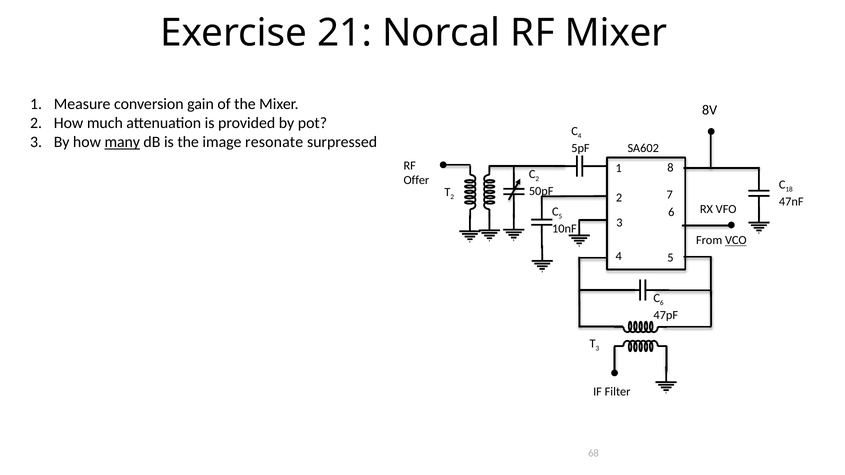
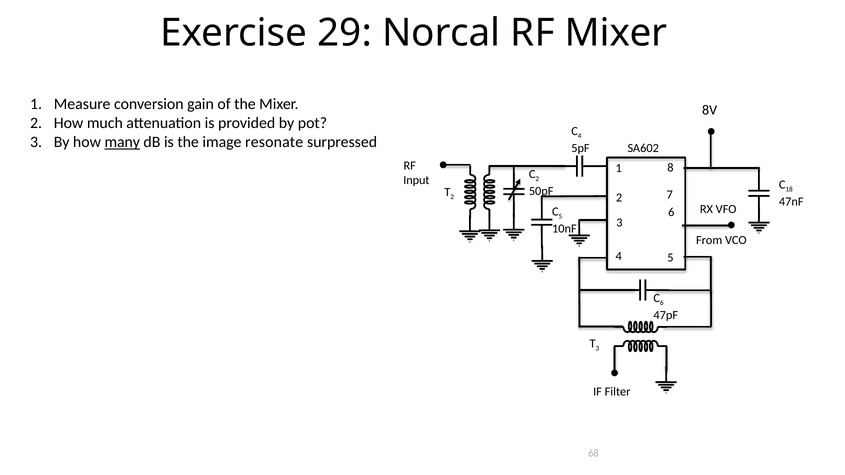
21: 21 -> 29
Offer: Offer -> Input
VCO underline: present -> none
